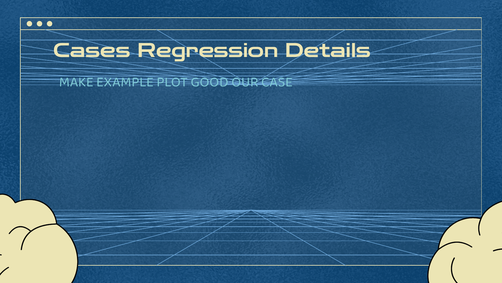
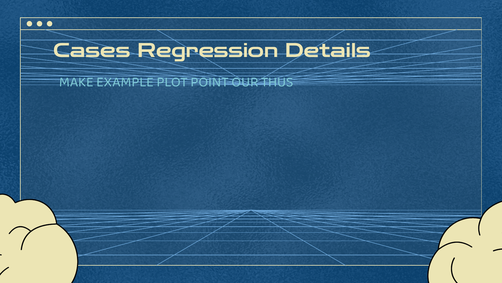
GOOD: GOOD -> POINT
CASE: CASE -> THUS
